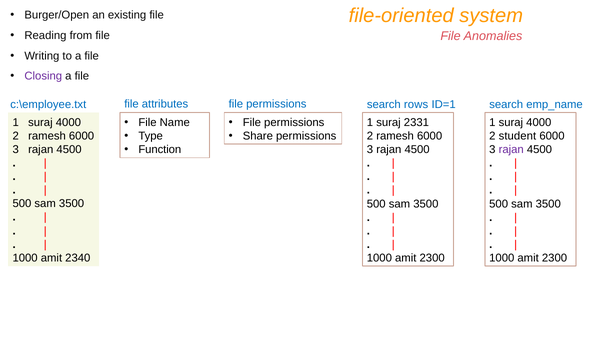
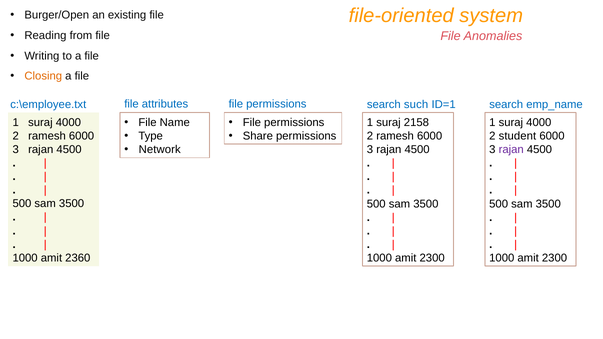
Closing colour: purple -> orange
rows: rows -> such
2331: 2331 -> 2158
Function: Function -> Network
2340: 2340 -> 2360
